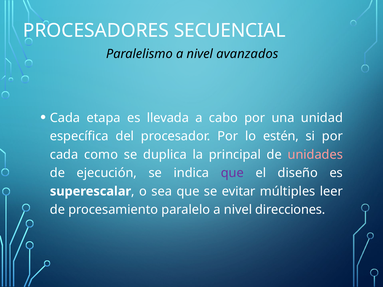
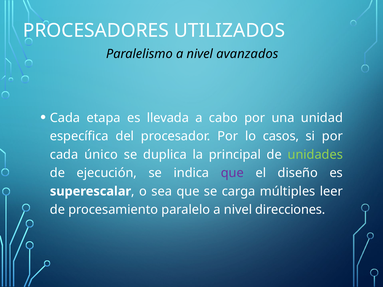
SECUENCIAL: SECUENCIAL -> UTILIZADOS
estén: estén -> casos
como: como -> único
unidades colour: pink -> light green
evitar: evitar -> carga
